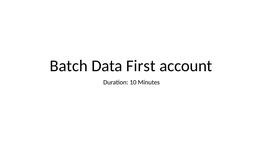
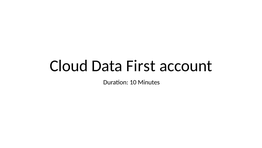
Batch: Batch -> Cloud
